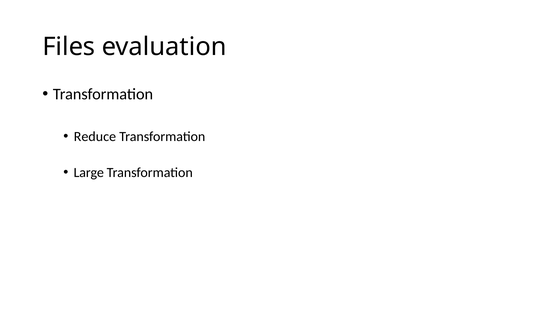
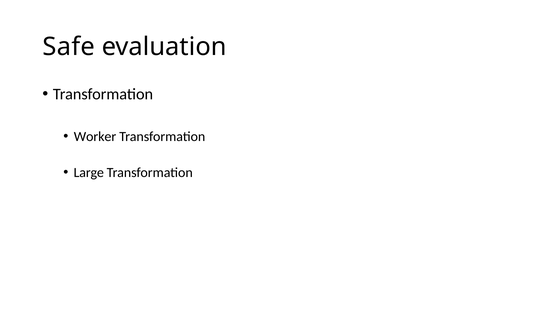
Files: Files -> Safe
Reduce: Reduce -> Worker
